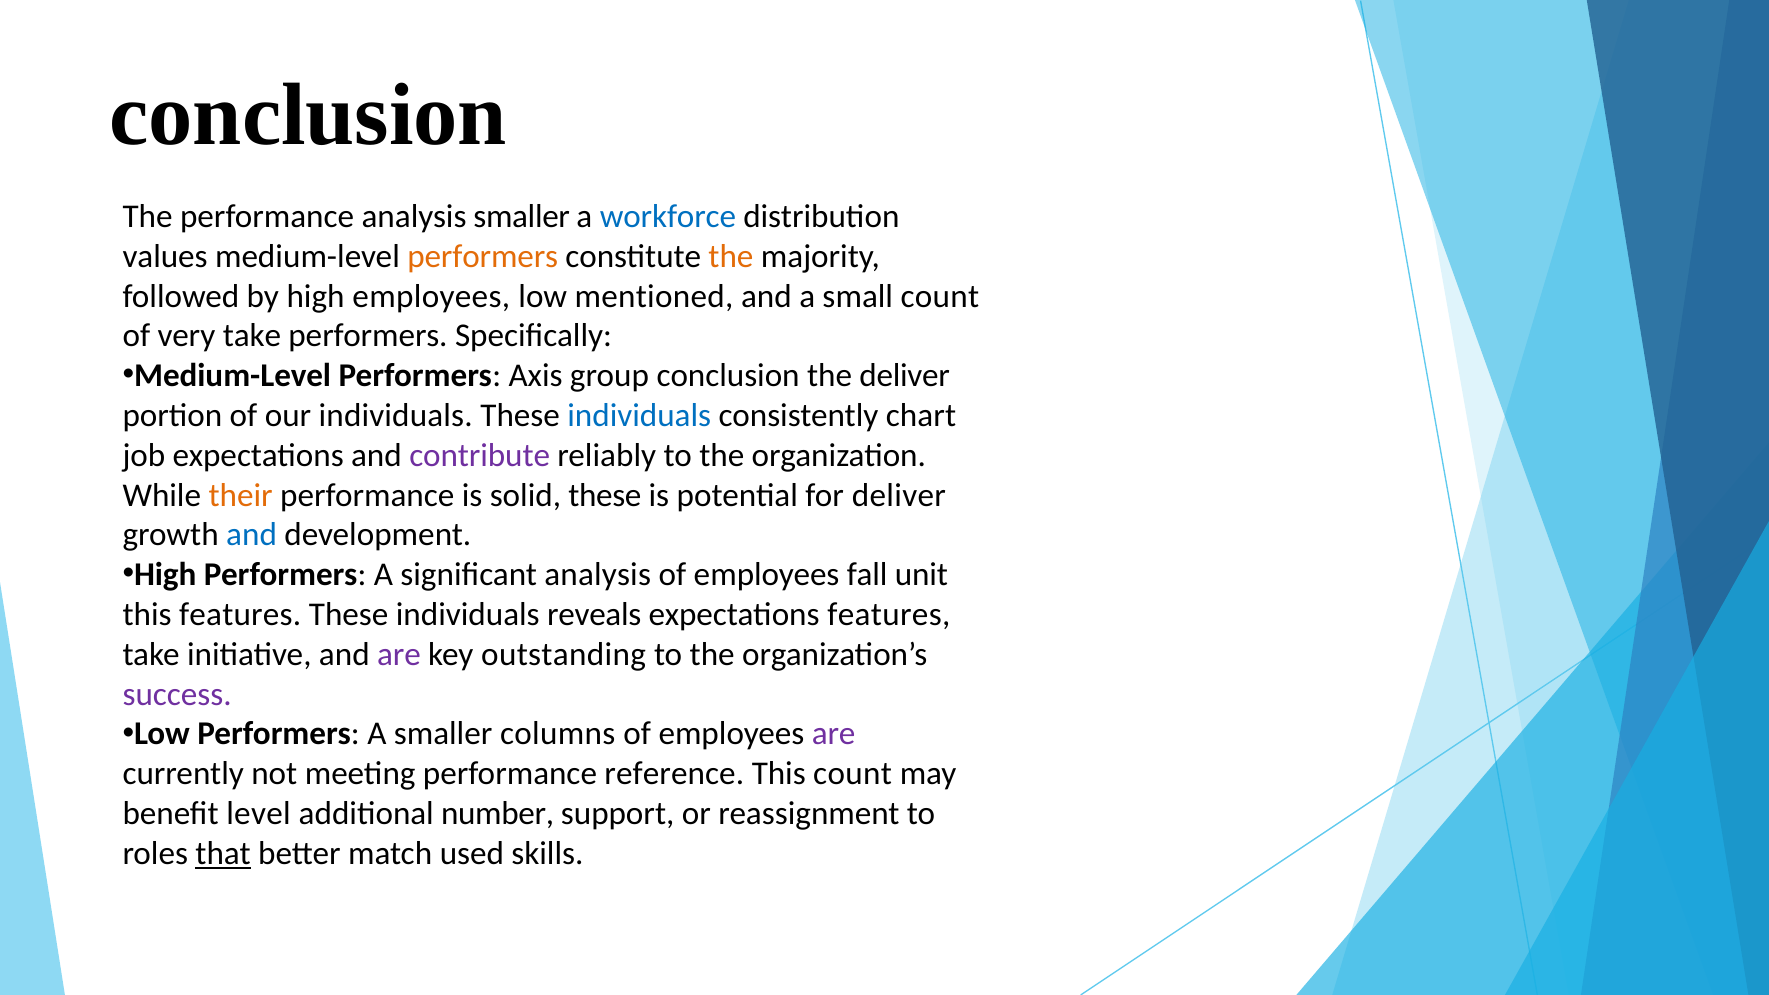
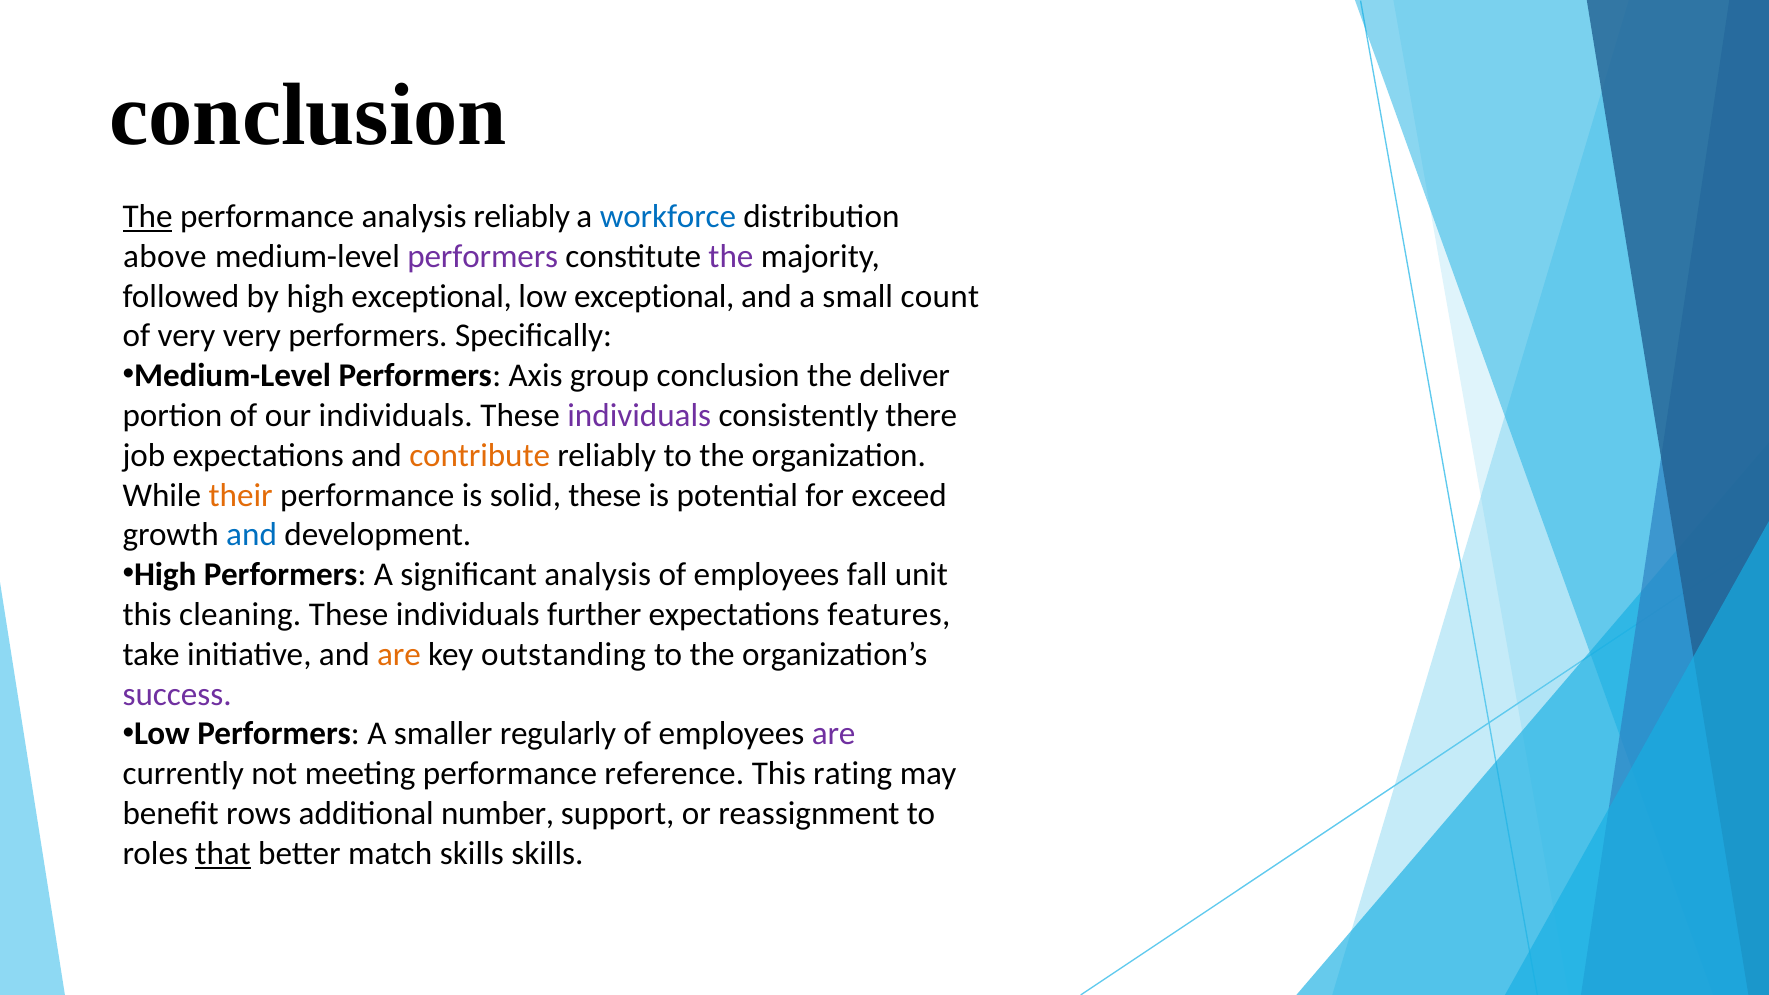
The at (148, 217) underline: none -> present
analysis smaller: smaller -> reliably
values: values -> above
performers at (483, 256) colour: orange -> purple
the at (731, 256) colour: orange -> purple
high employees: employees -> exceptional
low mentioned: mentioned -> exceptional
very take: take -> very
individuals at (639, 416) colour: blue -> purple
chart: chart -> there
contribute colour: purple -> orange
for deliver: deliver -> exceed
this features: features -> cleaning
reveals: reveals -> further
are at (399, 654) colour: purple -> orange
columns: columns -> regularly
This count: count -> rating
level: level -> rows
match used: used -> skills
